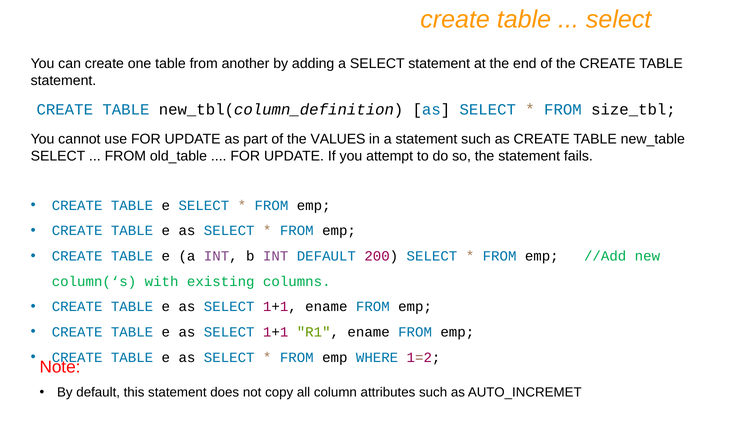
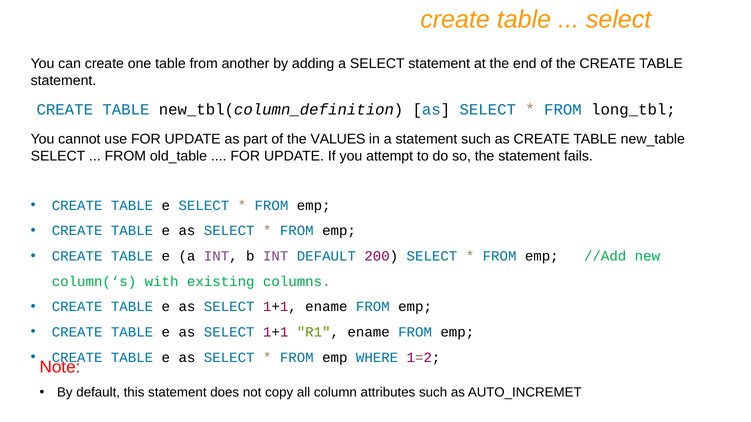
size_tbl: size_tbl -> long_tbl
